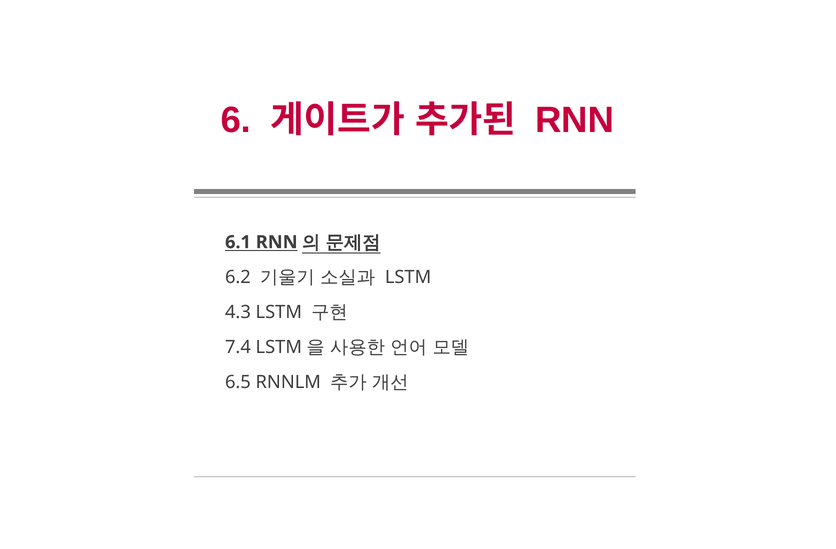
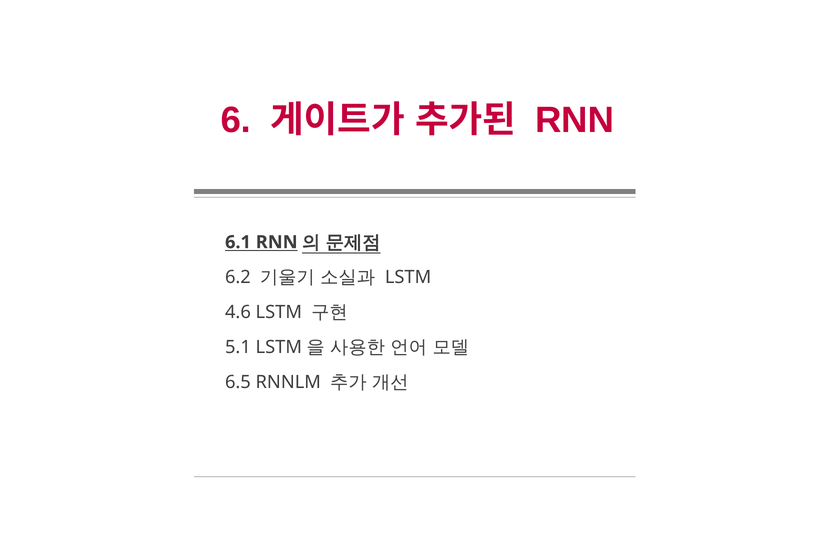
4.3: 4.3 -> 4.6
7.4: 7.4 -> 5.1
